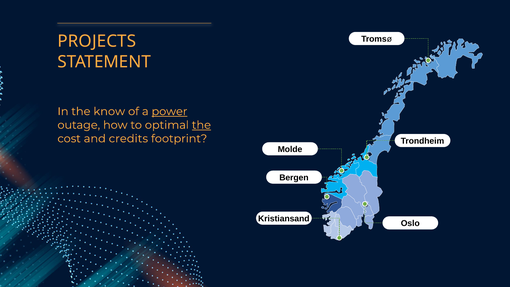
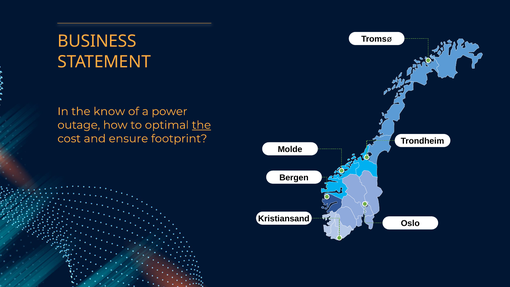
PROJECTS: PROJECTS -> BUSINESS
power underline: present -> none
credits: credits -> ensure
